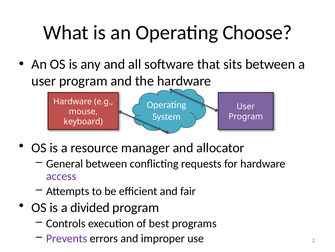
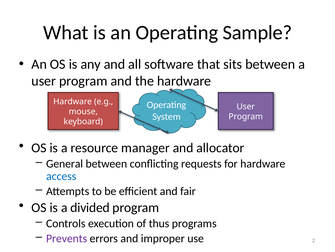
Choose: Choose -> Sample
access colour: purple -> blue
best: best -> thus
